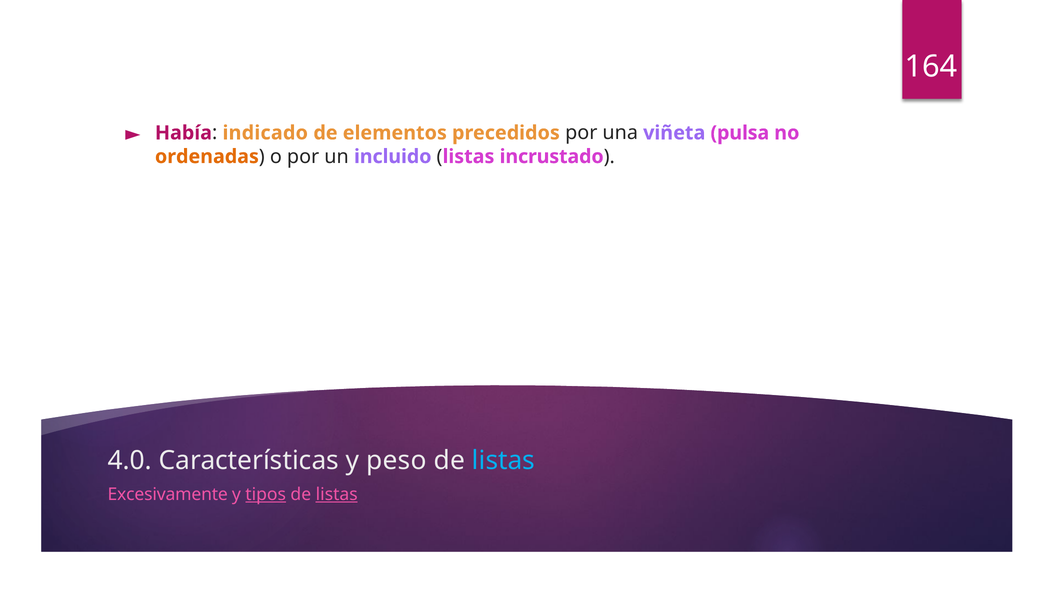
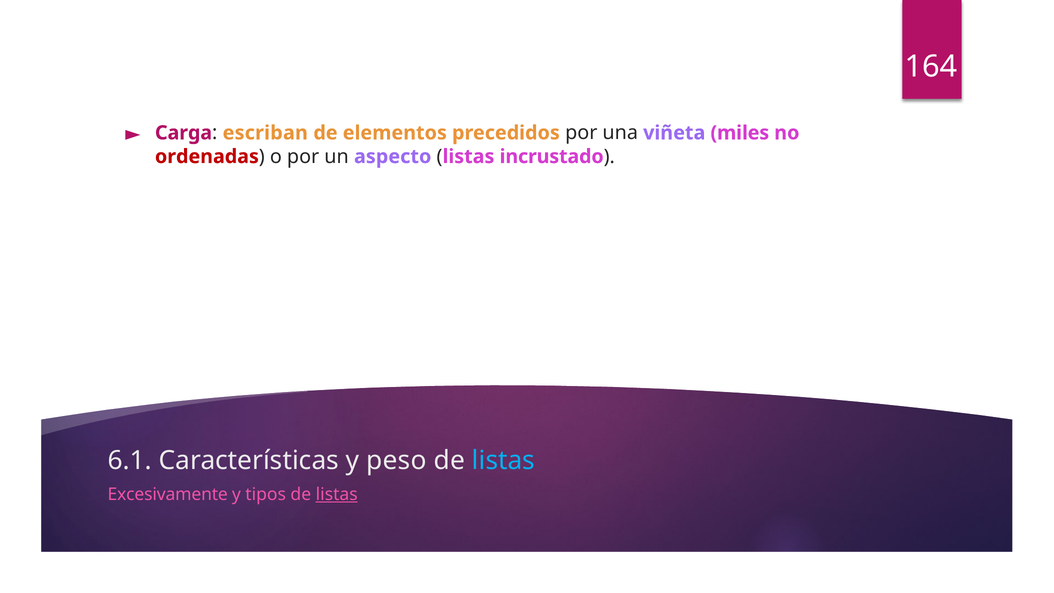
Había: Había -> Carga
indicado: indicado -> escriban
pulsa: pulsa -> miles
ordenadas colour: orange -> red
incluido: incluido -> aspecto
4.0: 4.0 -> 6.1
tipos underline: present -> none
